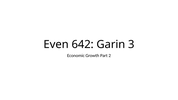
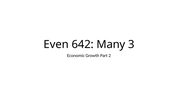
Garin: Garin -> Many
